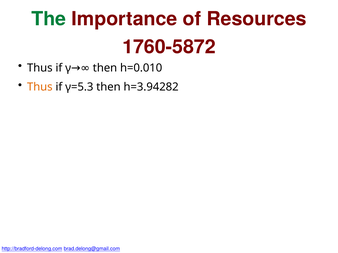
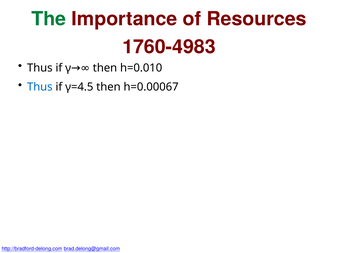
1760-5872: 1760-5872 -> 1760-4983
Thus at (40, 87) colour: orange -> blue
γ=5.3: γ=5.3 -> γ=4.5
h=3.94282: h=3.94282 -> h=0.00067
